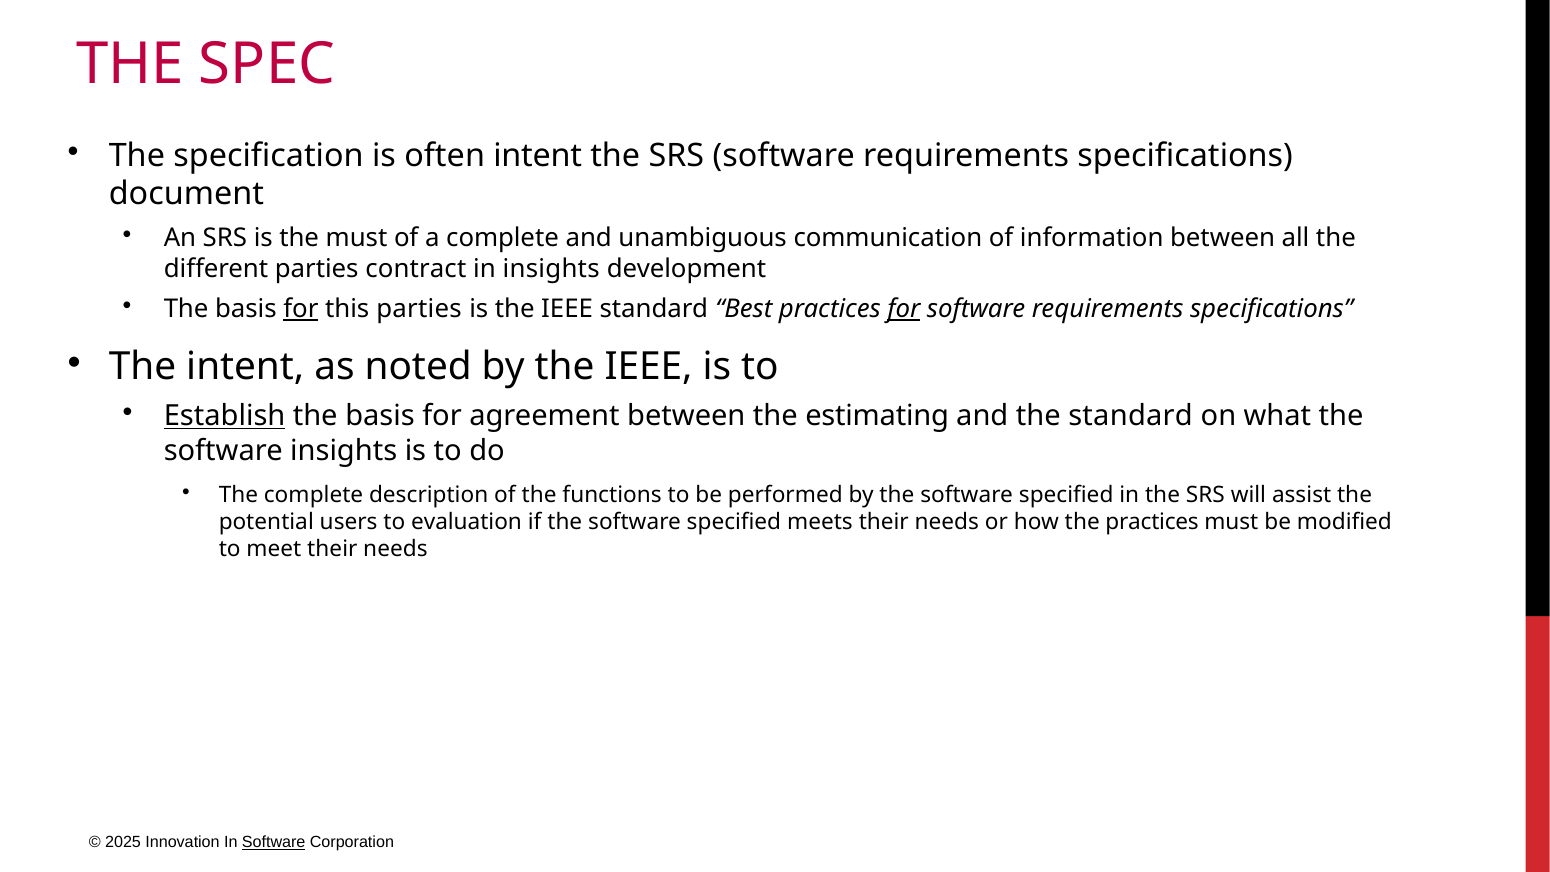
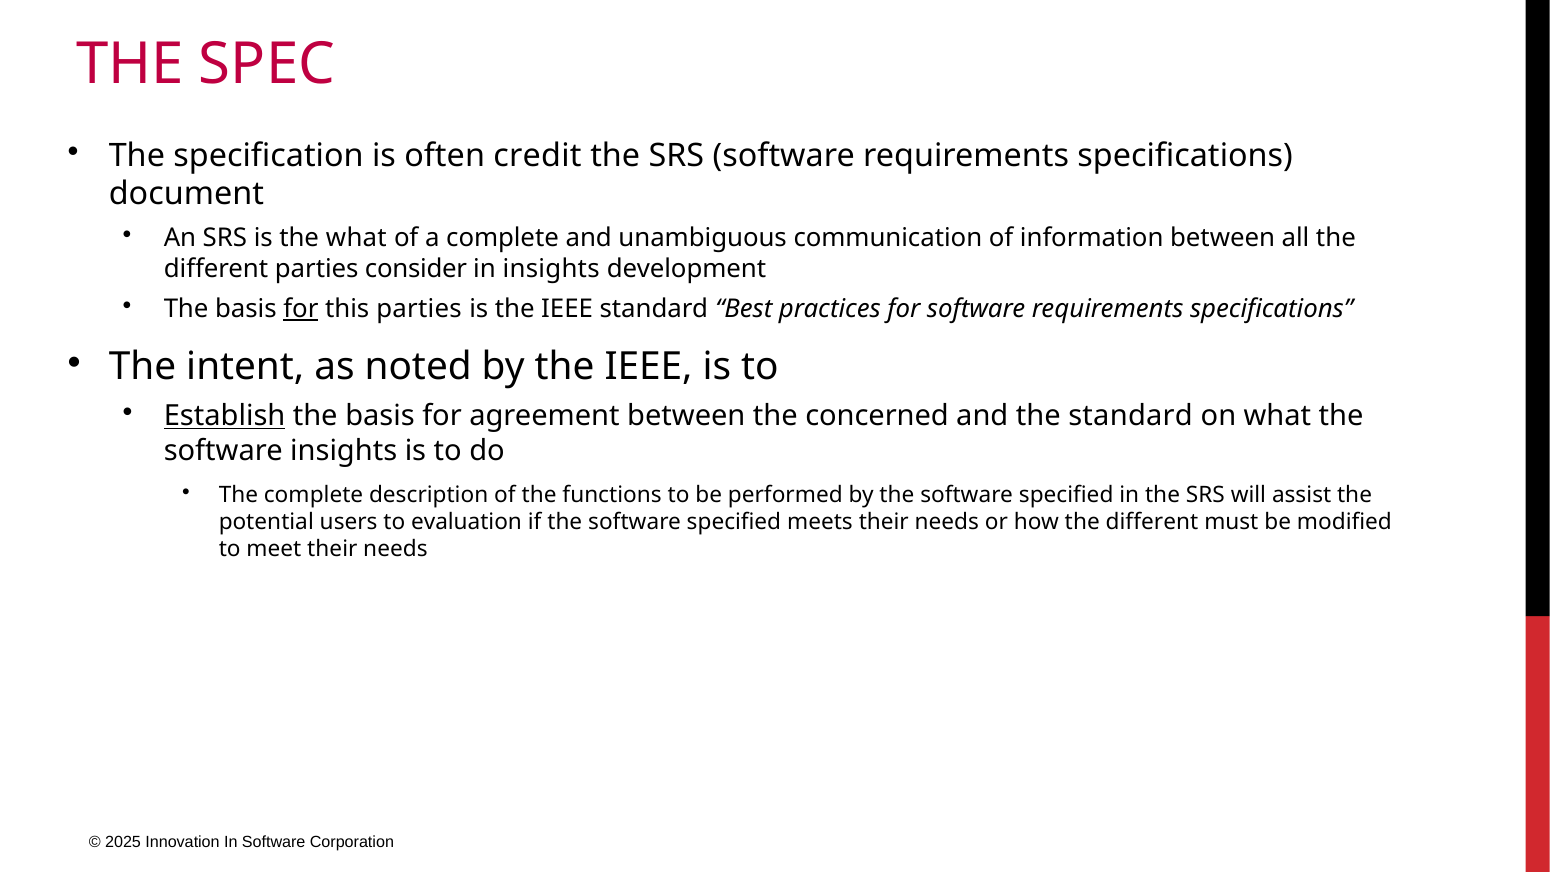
often intent: intent -> credit
the must: must -> what
contract: contract -> consider
for at (904, 309) underline: present -> none
estimating: estimating -> concerned
how the practices: practices -> different
Software at (274, 842) underline: present -> none
